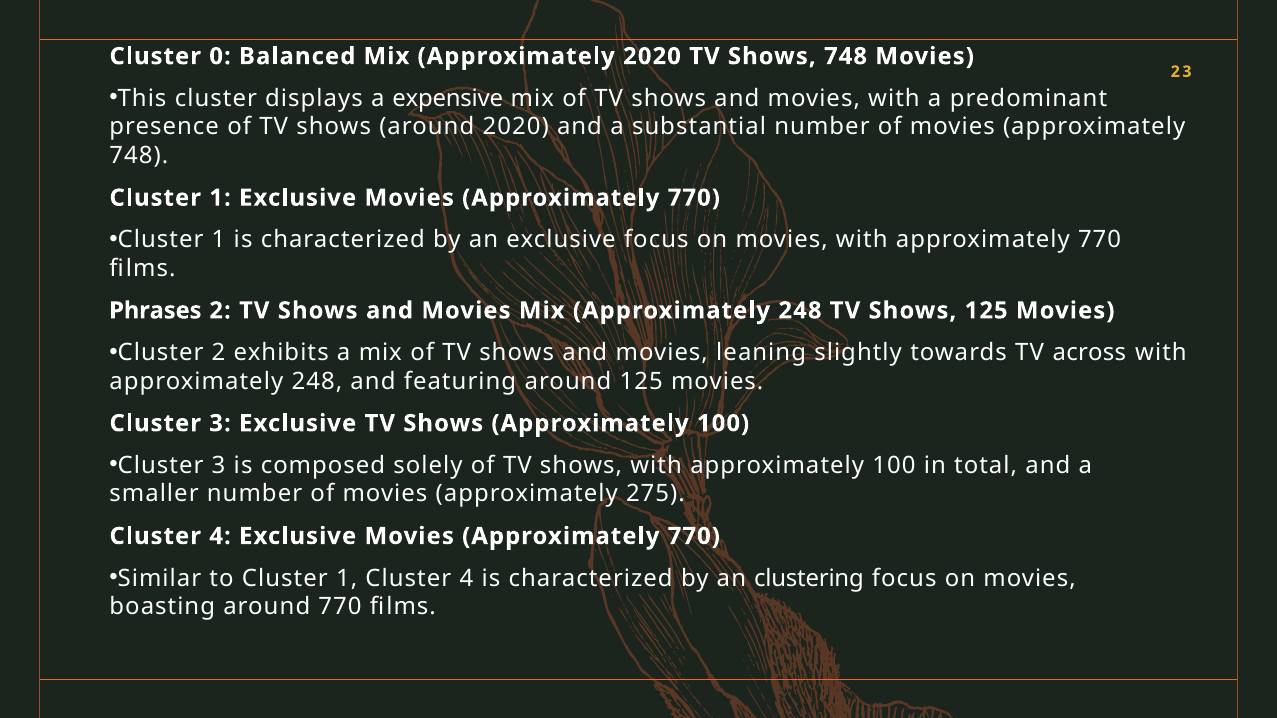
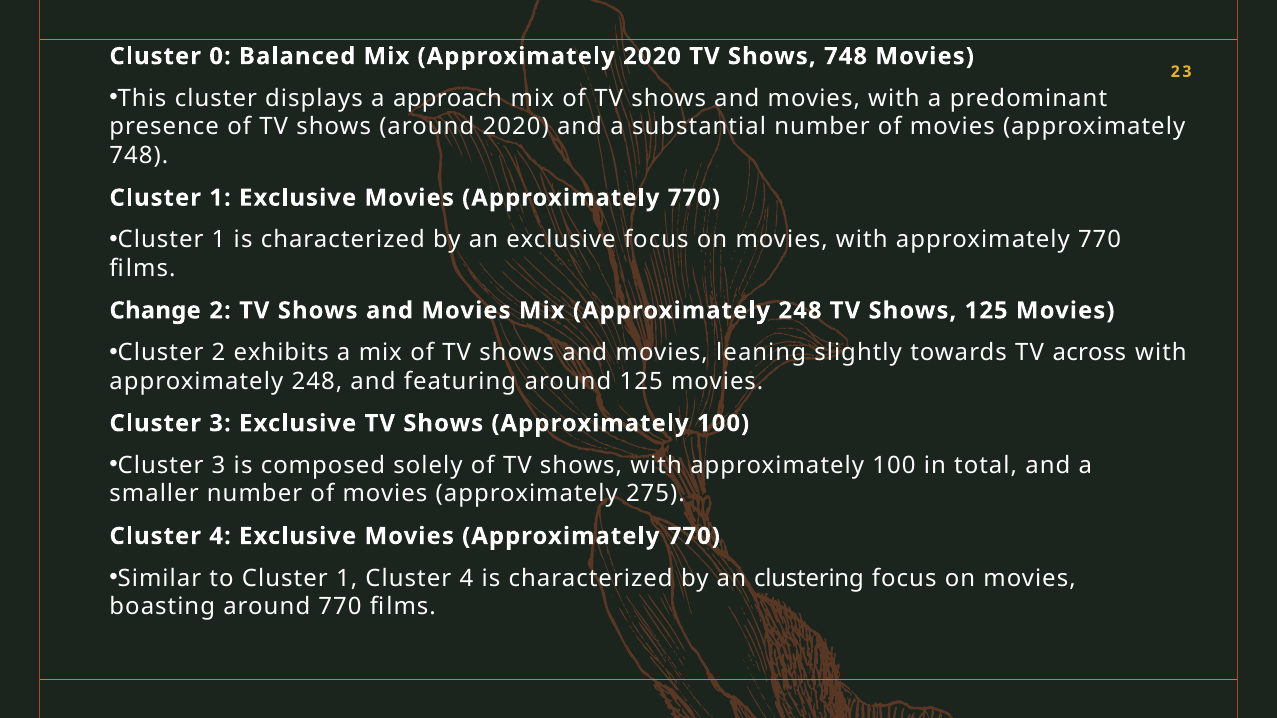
expensive: expensive -> approach
Phrases: Phrases -> Change
